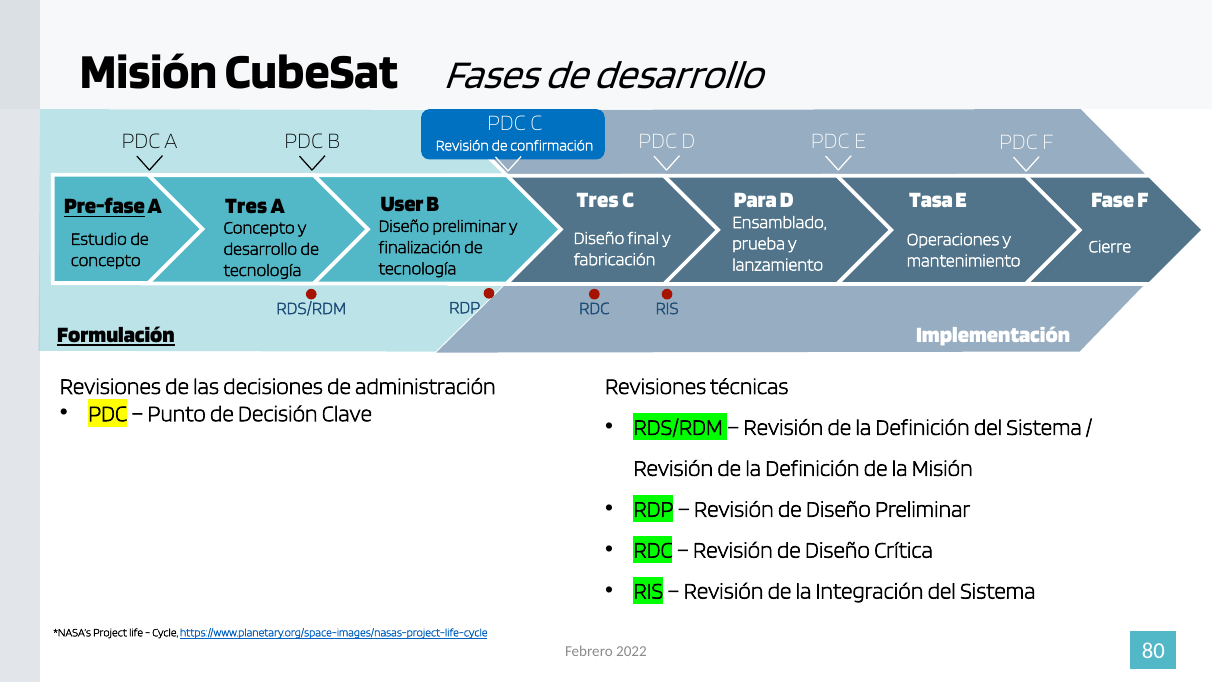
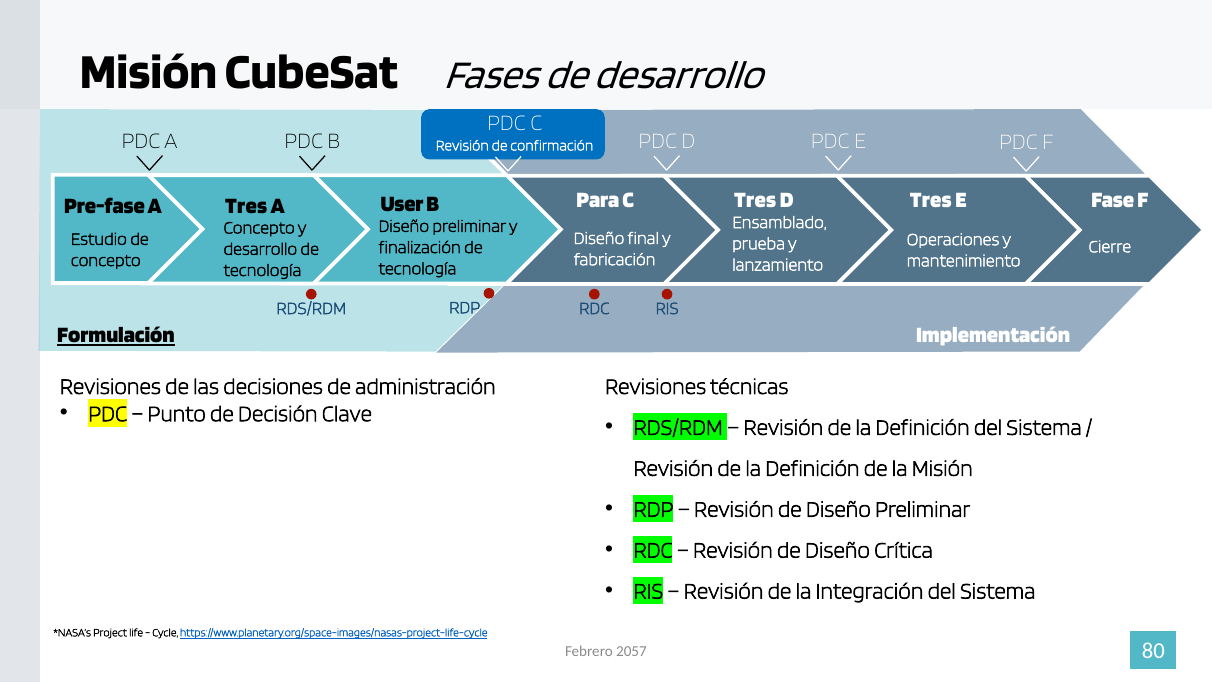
Tres at (598, 200): Tres -> Para
Para at (755, 200): Para -> Tres
Tasa at (931, 200): Tasa -> Tres
Pre-fase underline: present -> none
2022: 2022 -> 2057
